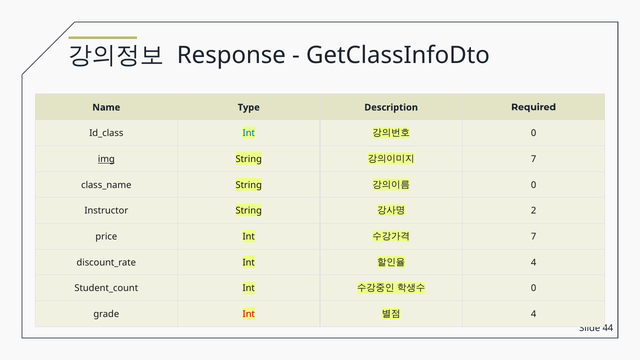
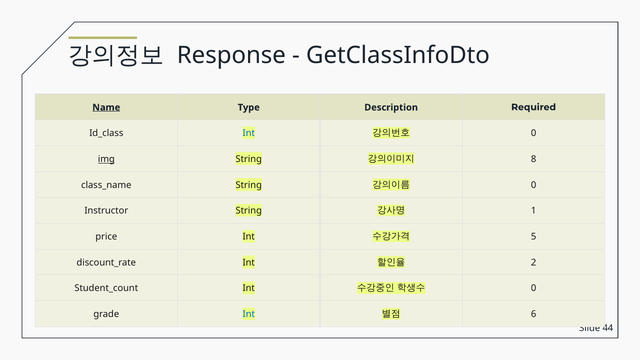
Name underline: none -> present
7 at (534, 159): 7 -> 8
2: 2 -> 1
7 at (534, 237): 7 -> 5
4 at (534, 263): 4 -> 2
Int at (249, 314) colour: red -> blue
4 at (534, 314): 4 -> 6
